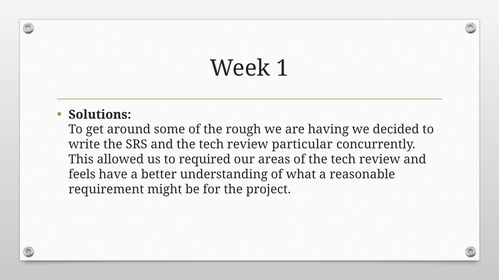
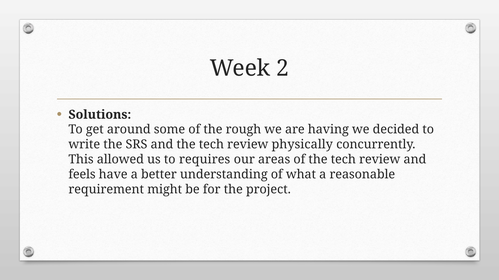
1: 1 -> 2
particular: particular -> physically
required: required -> requires
